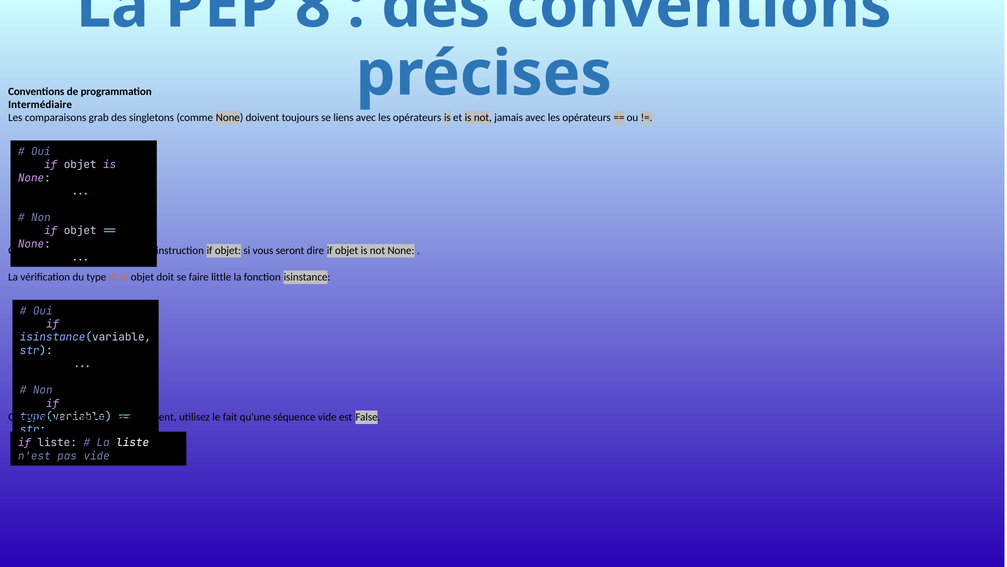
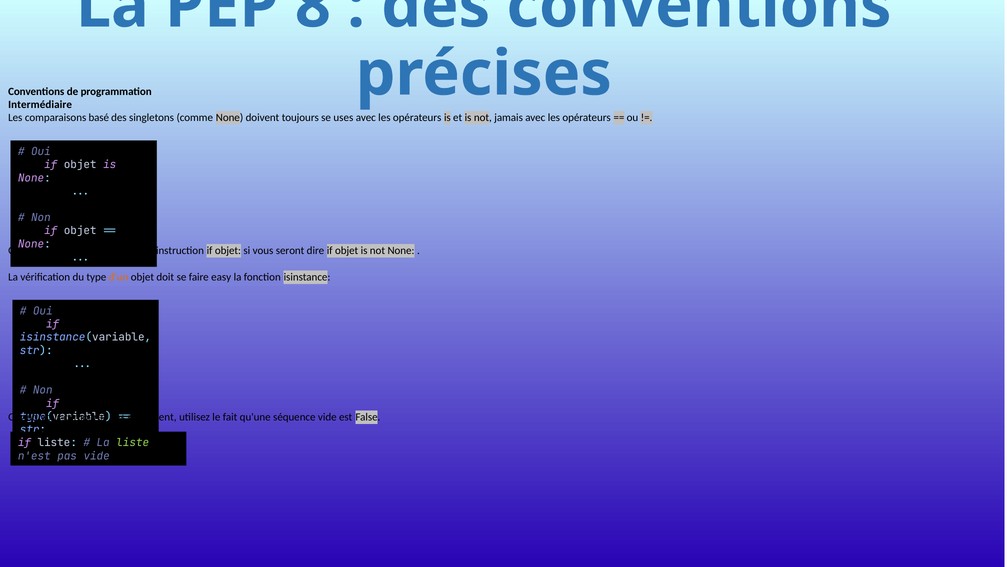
grab: grab -> basé
liens: liens -> uses
little: little -> easy
liste at (133, 442) colour: white -> light green
